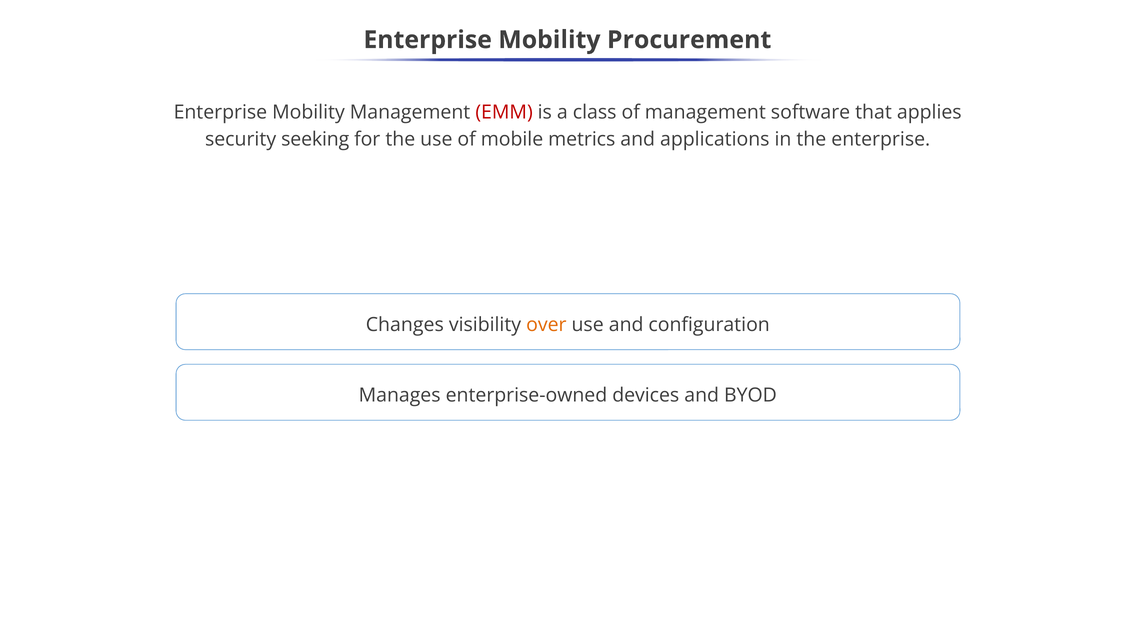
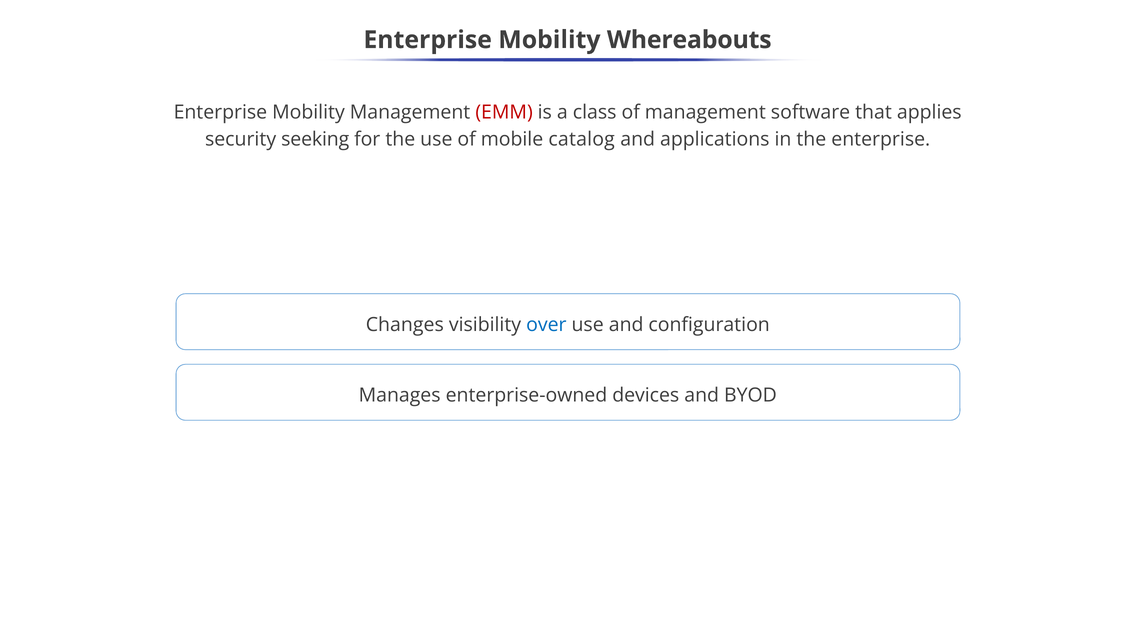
Procurement: Procurement -> Whereabouts
metrics: metrics -> catalog
over colour: orange -> blue
